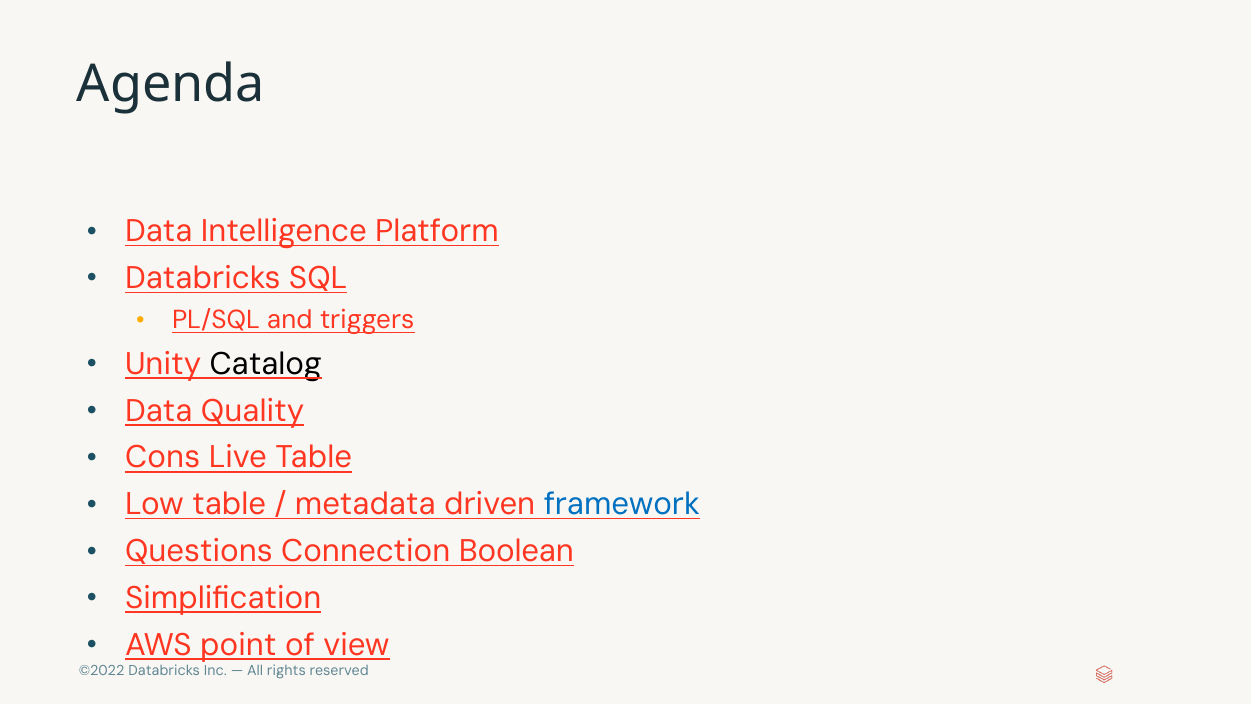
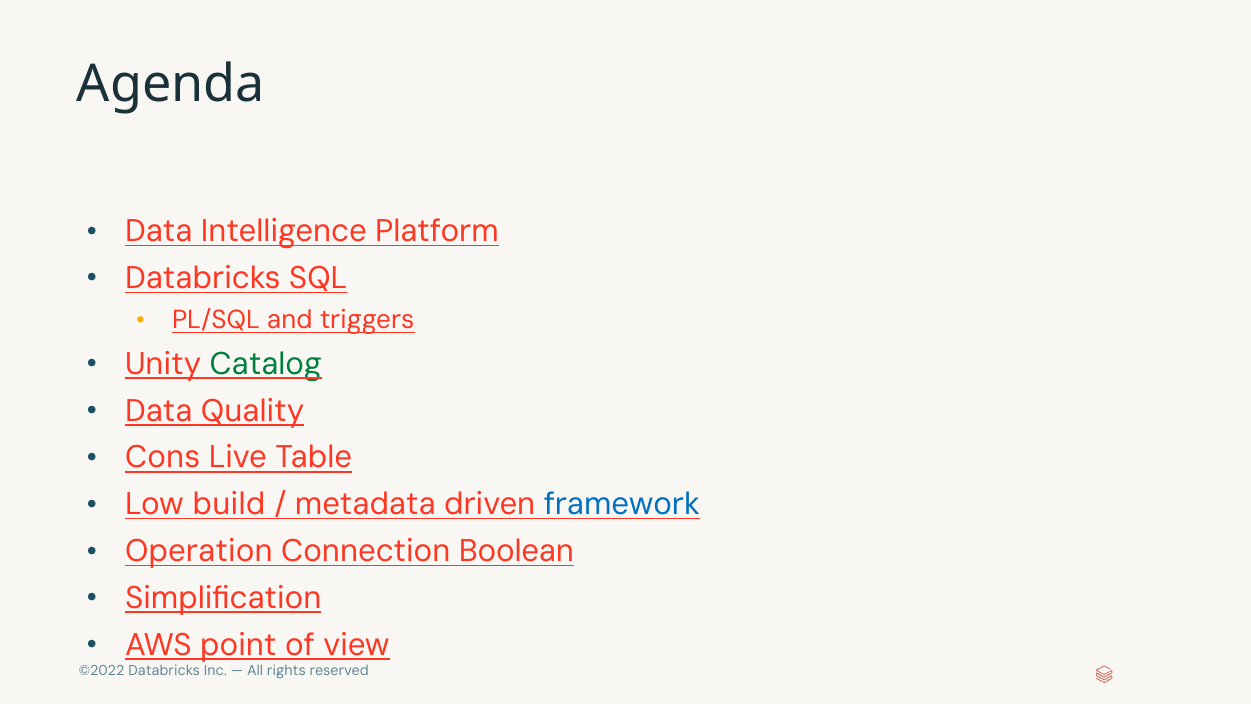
Catalog colour: black -> green
Low table: table -> build
Questions: Questions -> Operation
